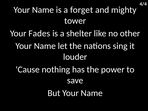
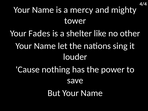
forget: forget -> mercy
